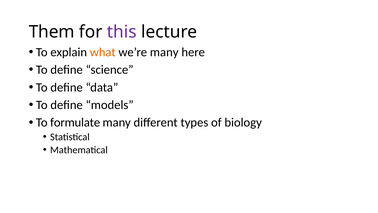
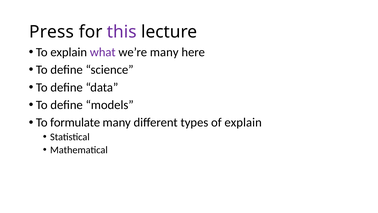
Them: Them -> Press
what colour: orange -> purple
of biology: biology -> explain
